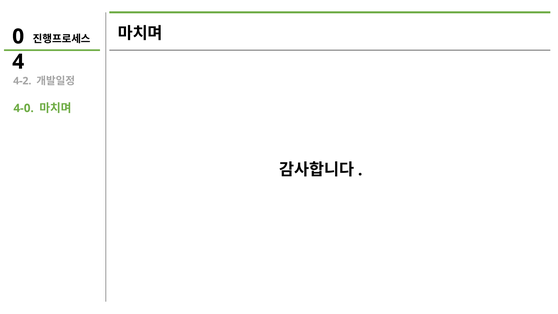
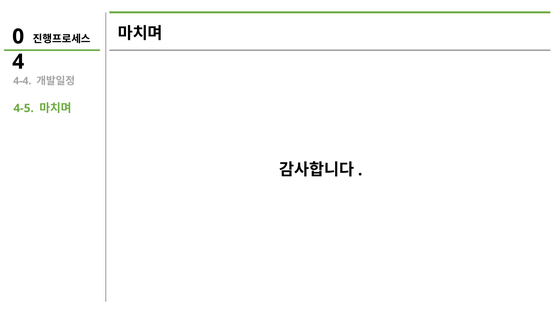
4-2: 4-2 -> 4-4
4-0: 4-0 -> 4-5
